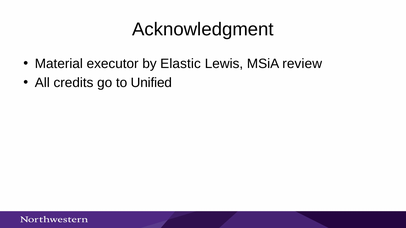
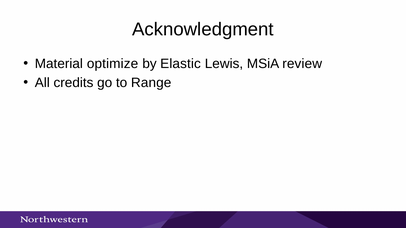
executor: executor -> optimize
Unified: Unified -> Range
